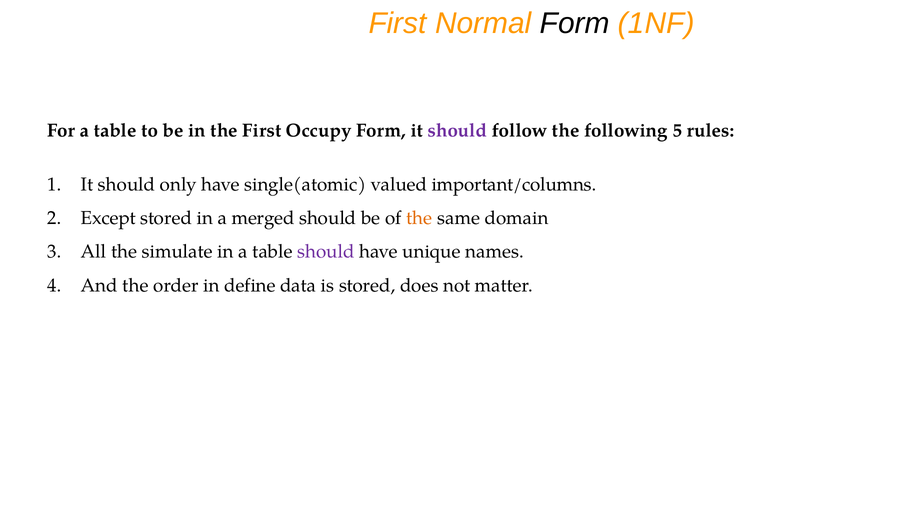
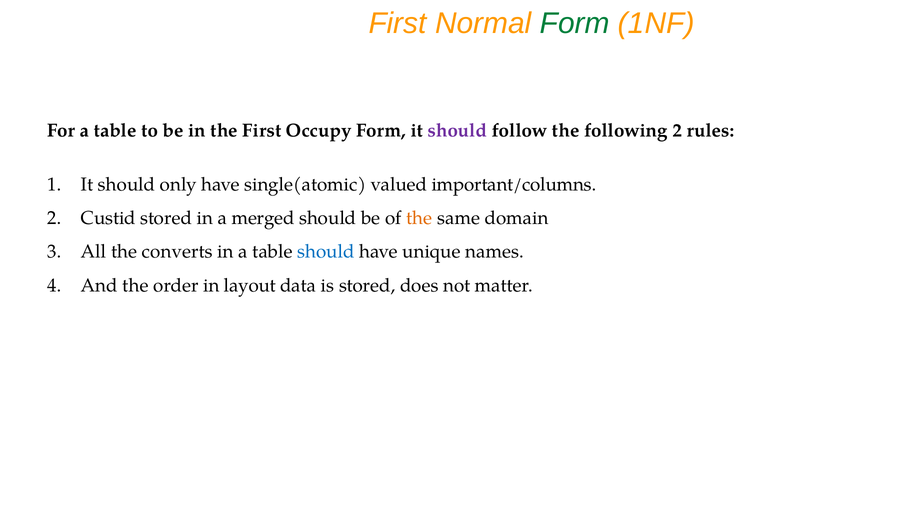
Form at (575, 23) colour: black -> green
following 5: 5 -> 2
Except: Except -> Custid
simulate: simulate -> converts
should at (326, 252) colour: purple -> blue
define: define -> layout
